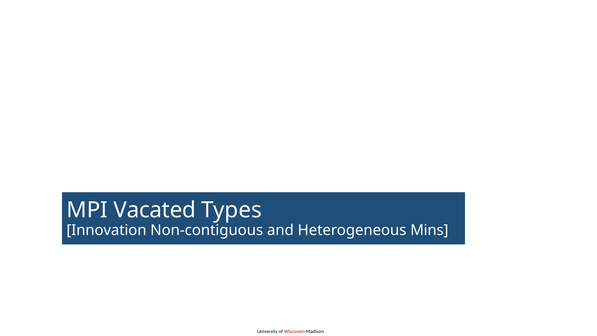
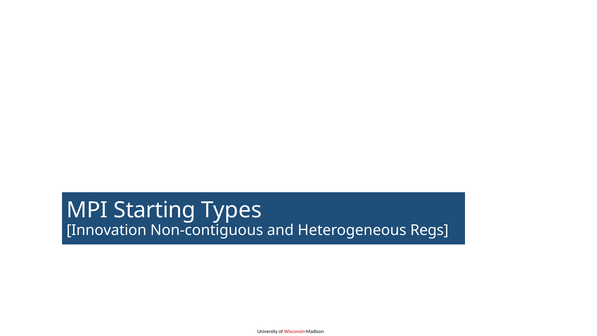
Vacated: Vacated -> Starting
Mins: Mins -> Regs
